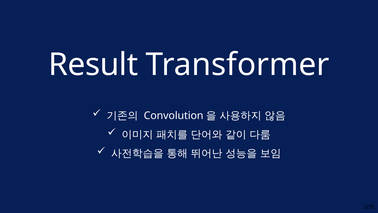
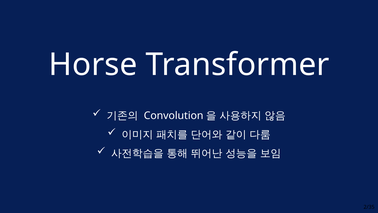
Result: Result -> Horse
